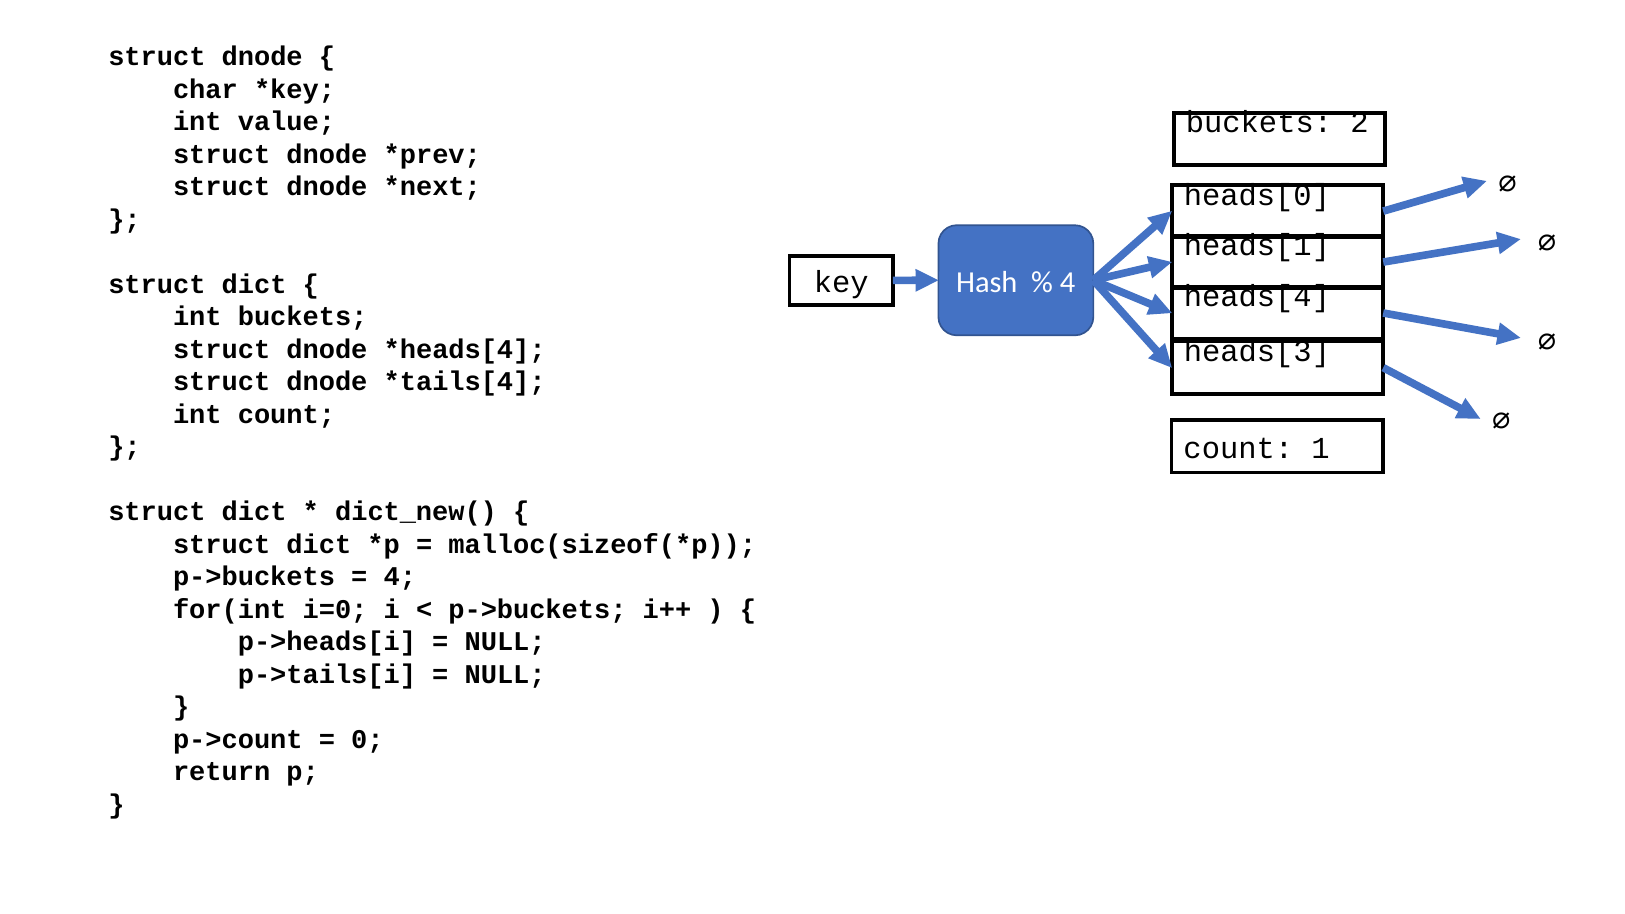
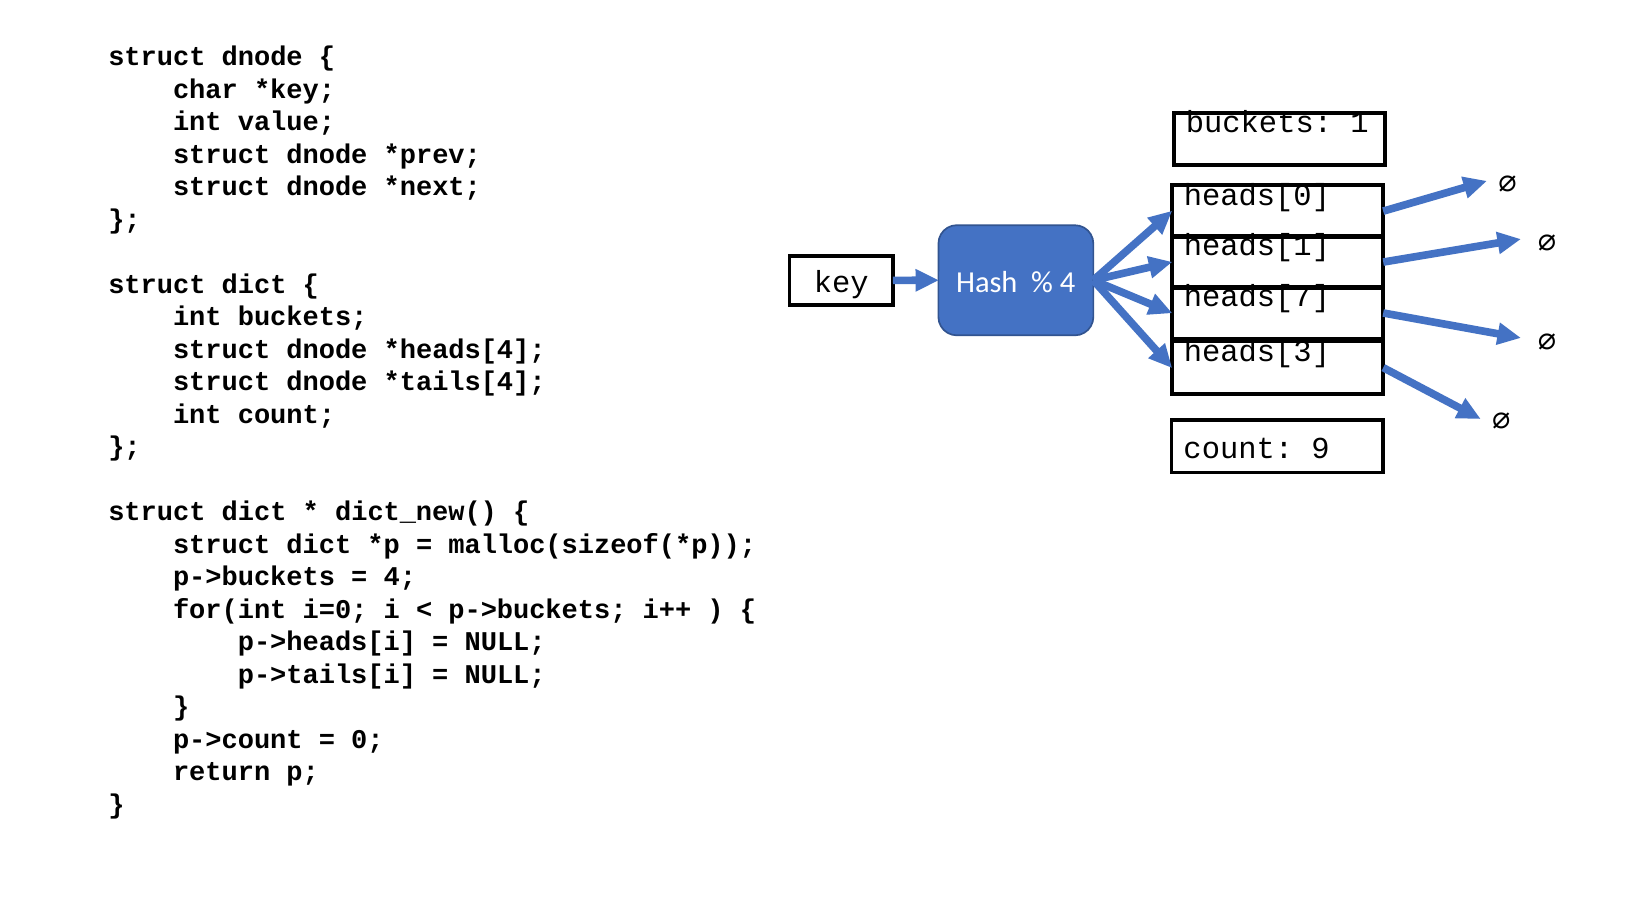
2: 2 -> 1
heads[4: heads[4 -> heads[7
1: 1 -> 9
